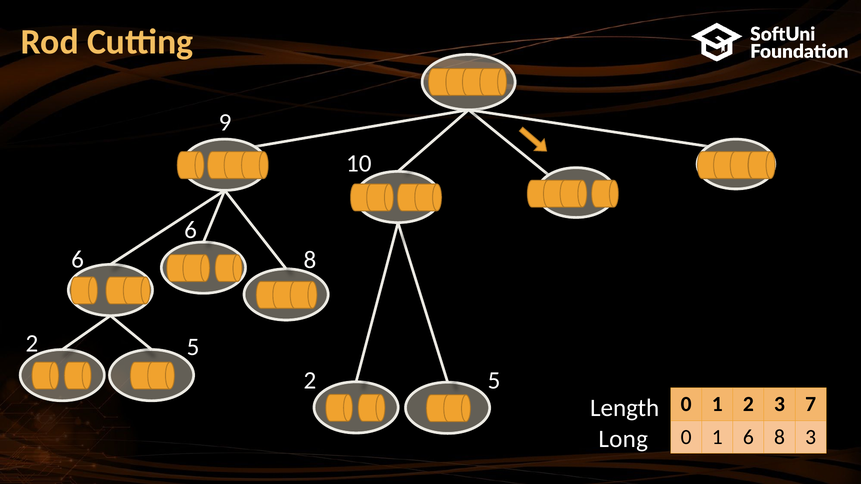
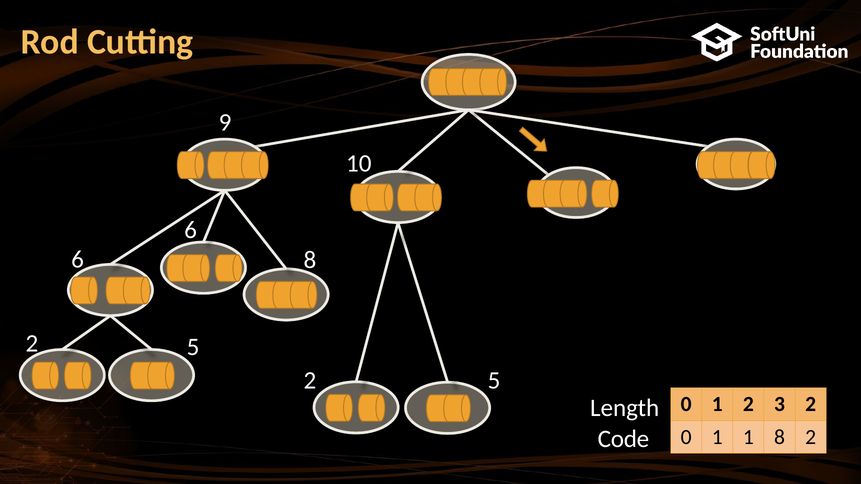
3 7: 7 -> 2
1 6: 6 -> 1
8 3: 3 -> 2
Long: Long -> Code
